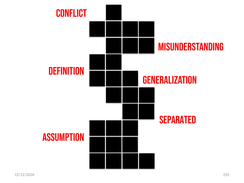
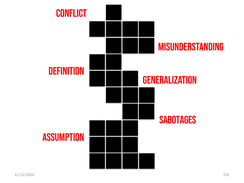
SEPARATED: SEPARATED -> SABOTAGES
